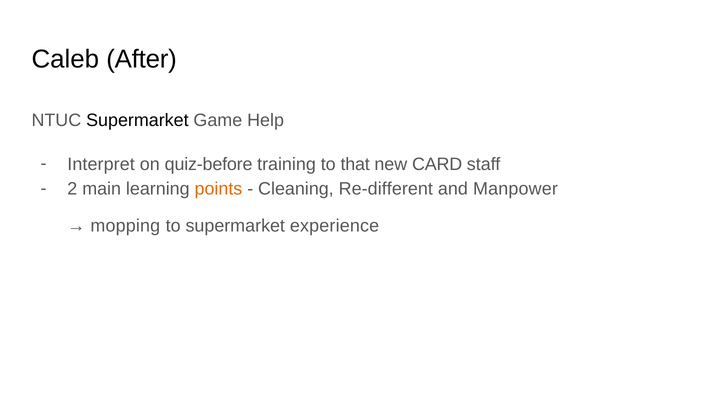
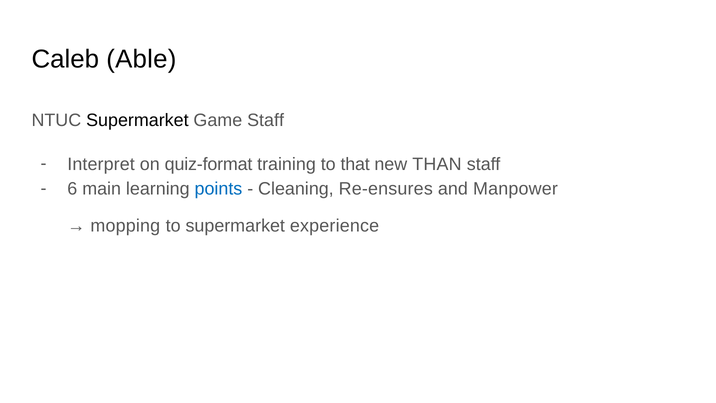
After: After -> Able
Game Help: Help -> Staff
quiz-before: quiz-before -> quiz-format
CARD: CARD -> THAN
2: 2 -> 6
points colour: orange -> blue
Re-different: Re-different -> Re-ensures
